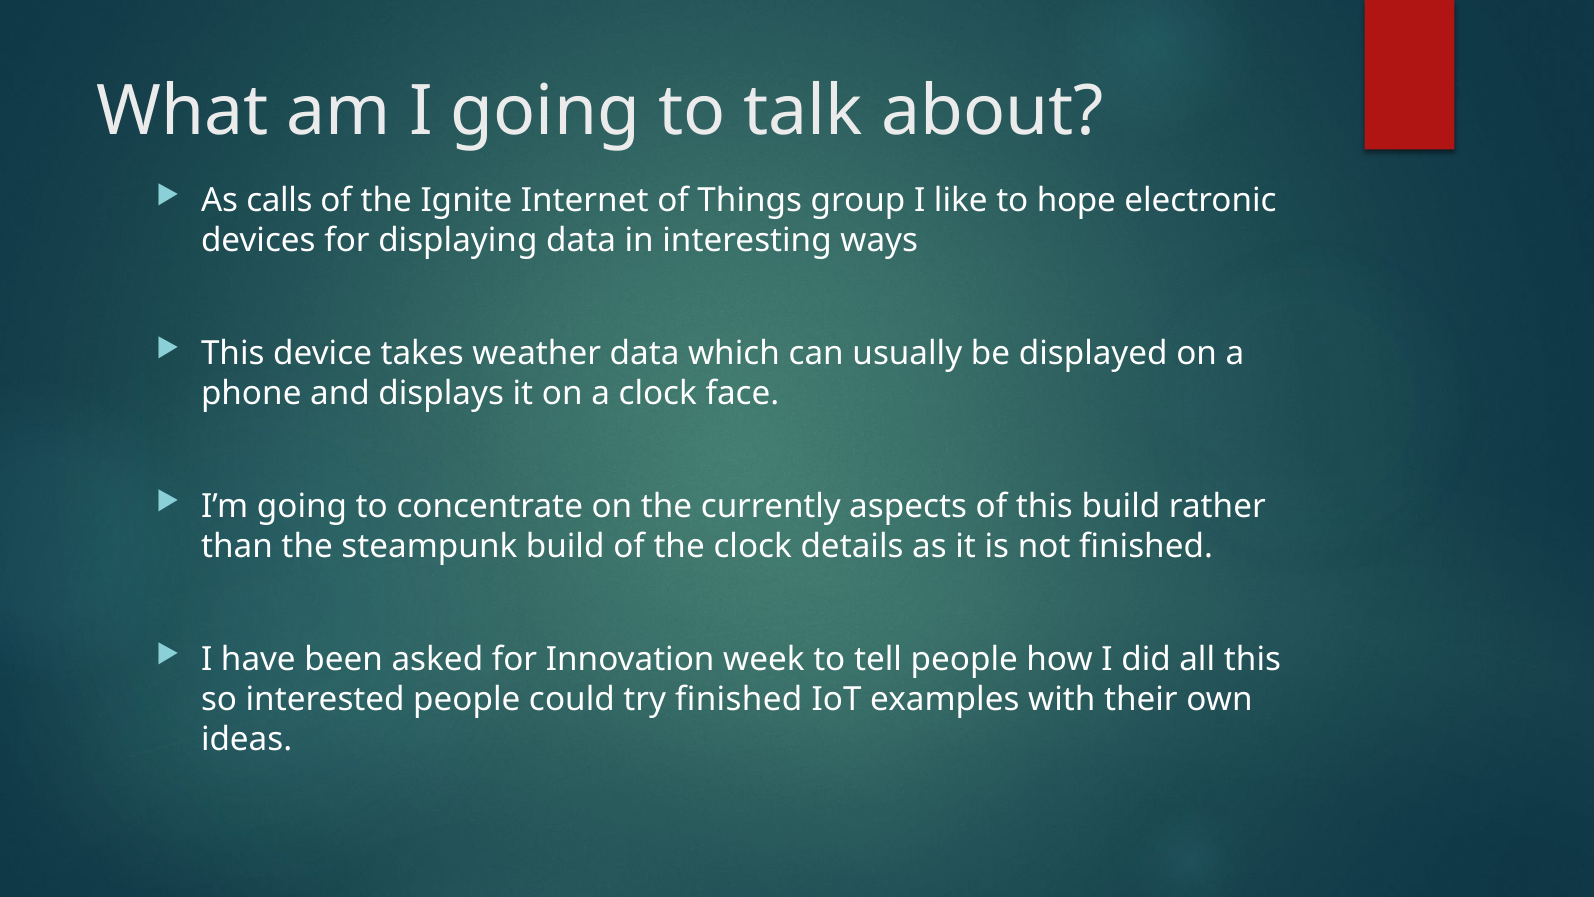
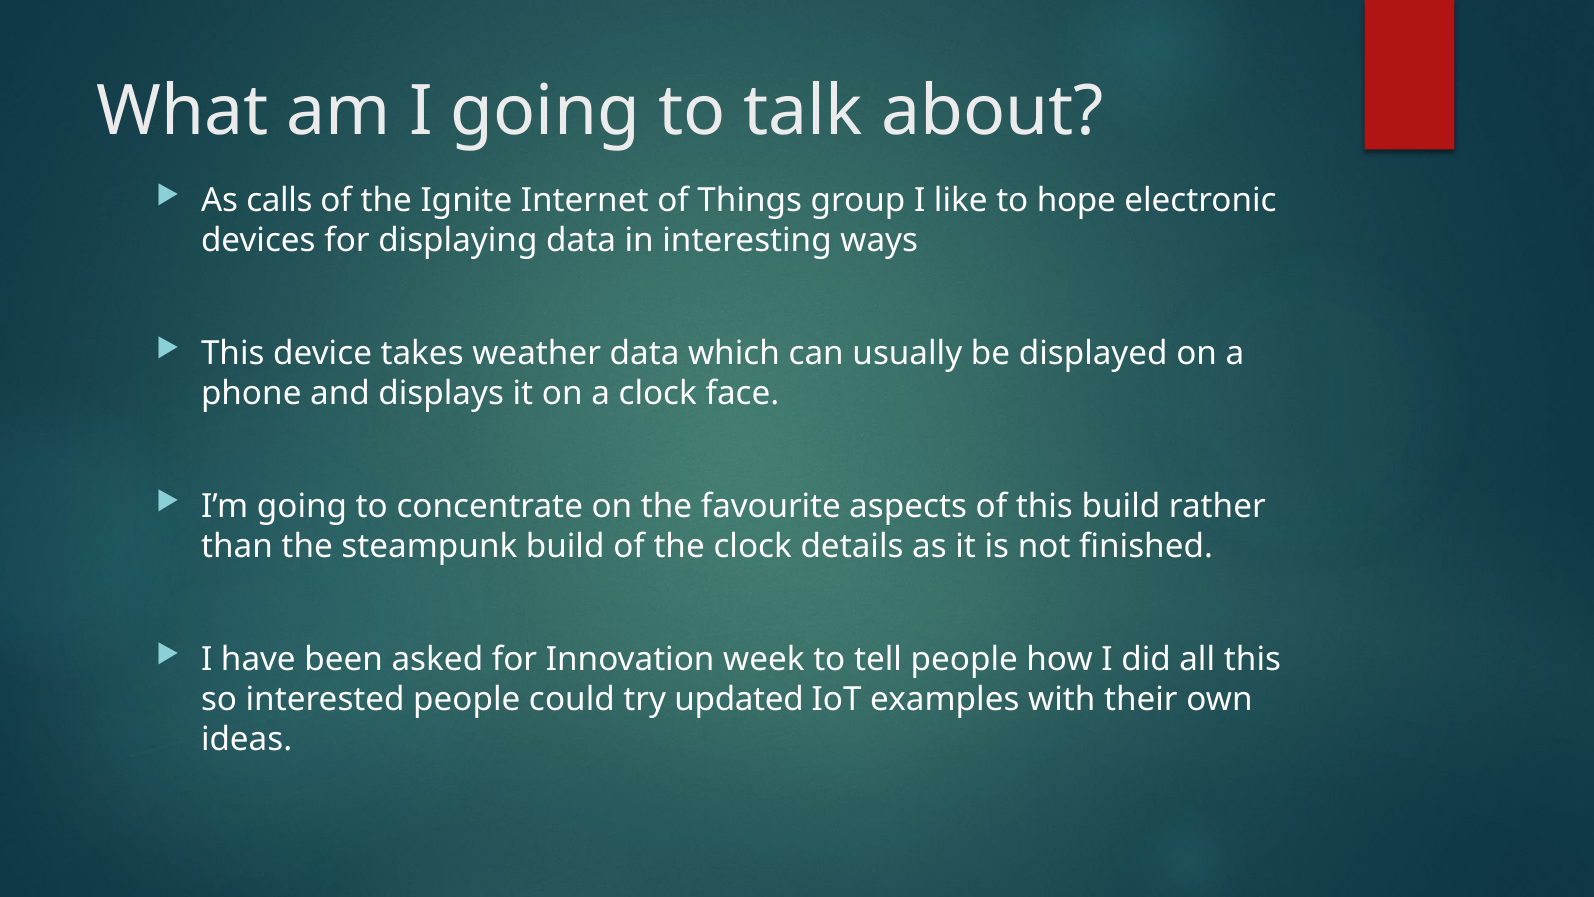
currently: currently -> favourite
try finished: finished -> updated
